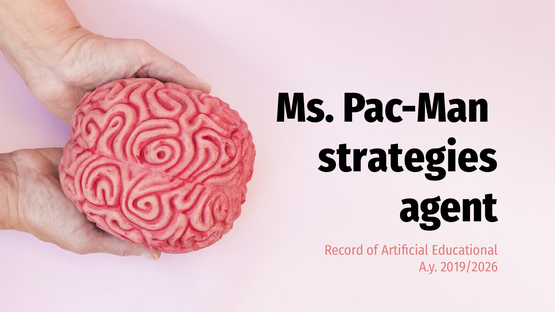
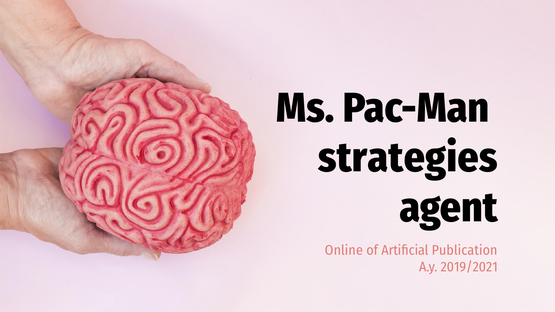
Record: Record -> Online
Educational: Educational -> Publication
2019/2026: 2019/2026 -> 2019/2021
